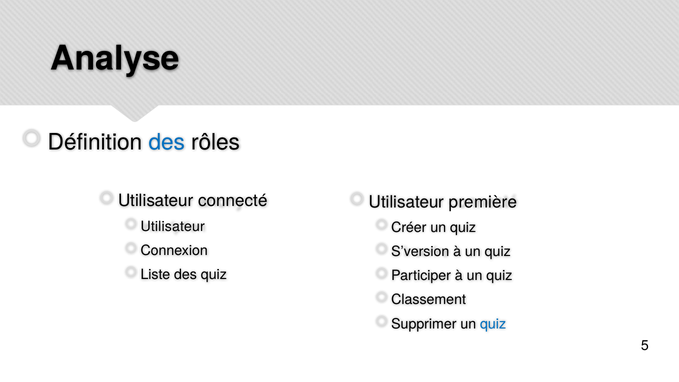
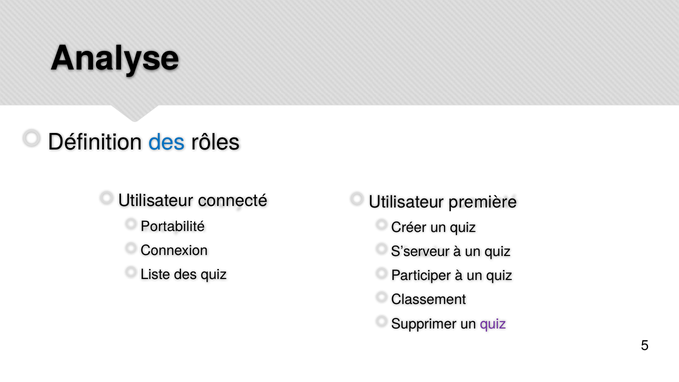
Utilisateur at (173, 226): Utilisateur -> Portabilité
S’version: S’version -> S’serveur
quiz at (493, 324) colour: blue -> purple
